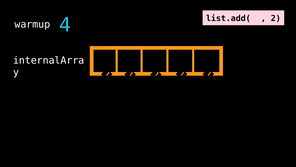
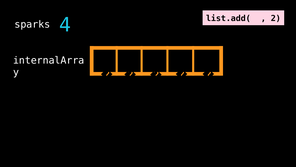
warmup: warmup -> sparks
